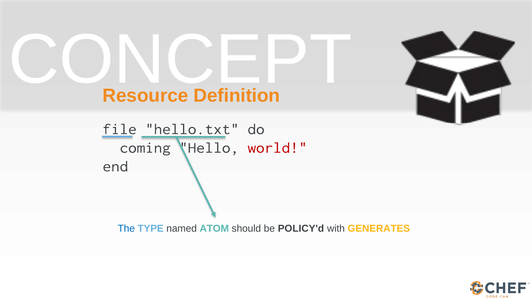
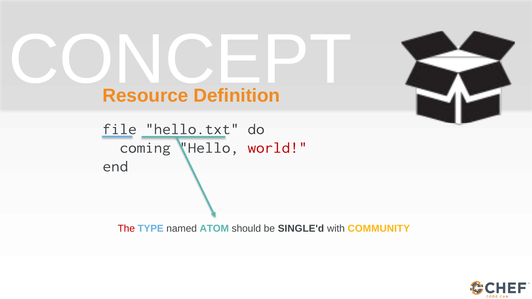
The colour: blue -> red
POLICY'd: POLICY'd -> SINGLE'd
GENERATES: GENERATES -> COMMUNITY
